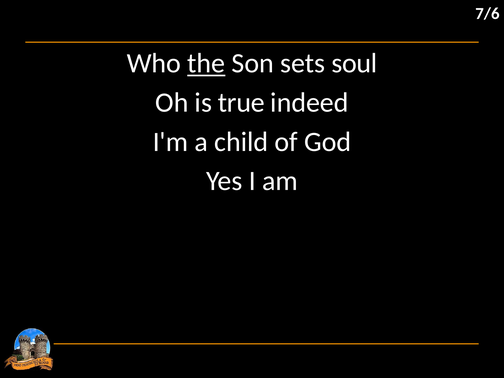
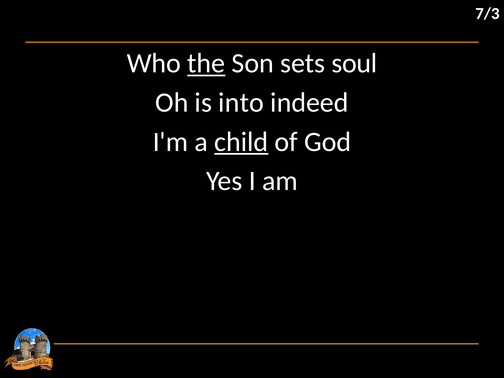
7/6: 7/6 -> 7/3
true: true -> into
child underline: none -> present
